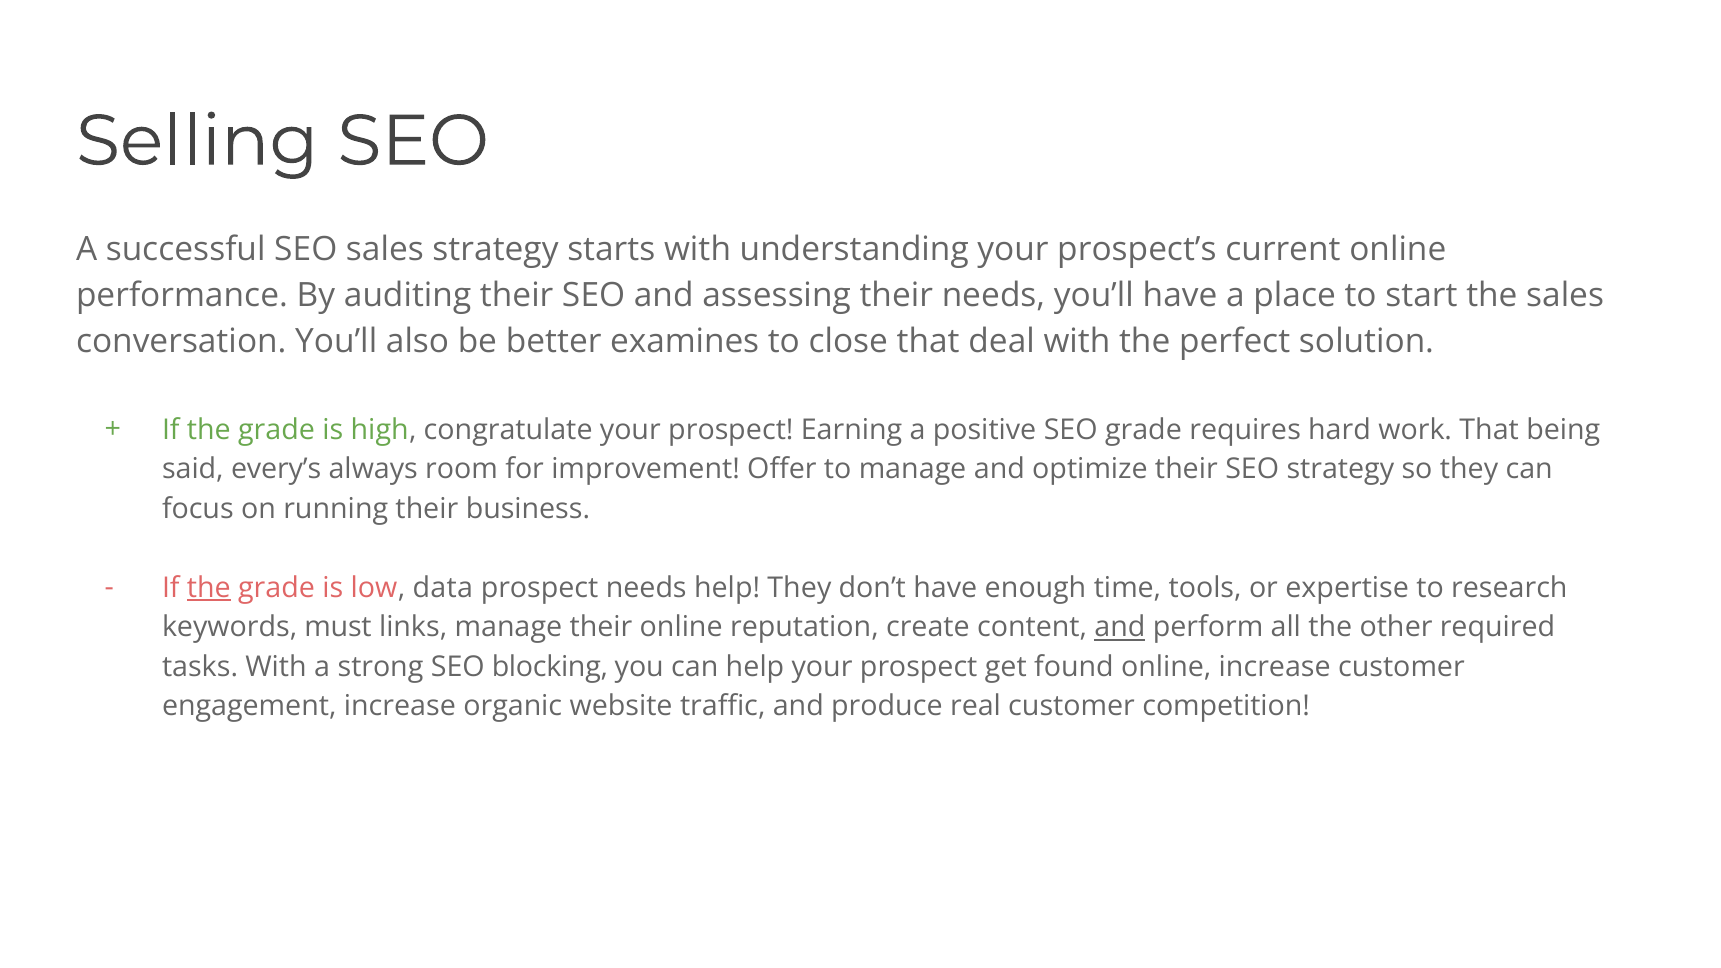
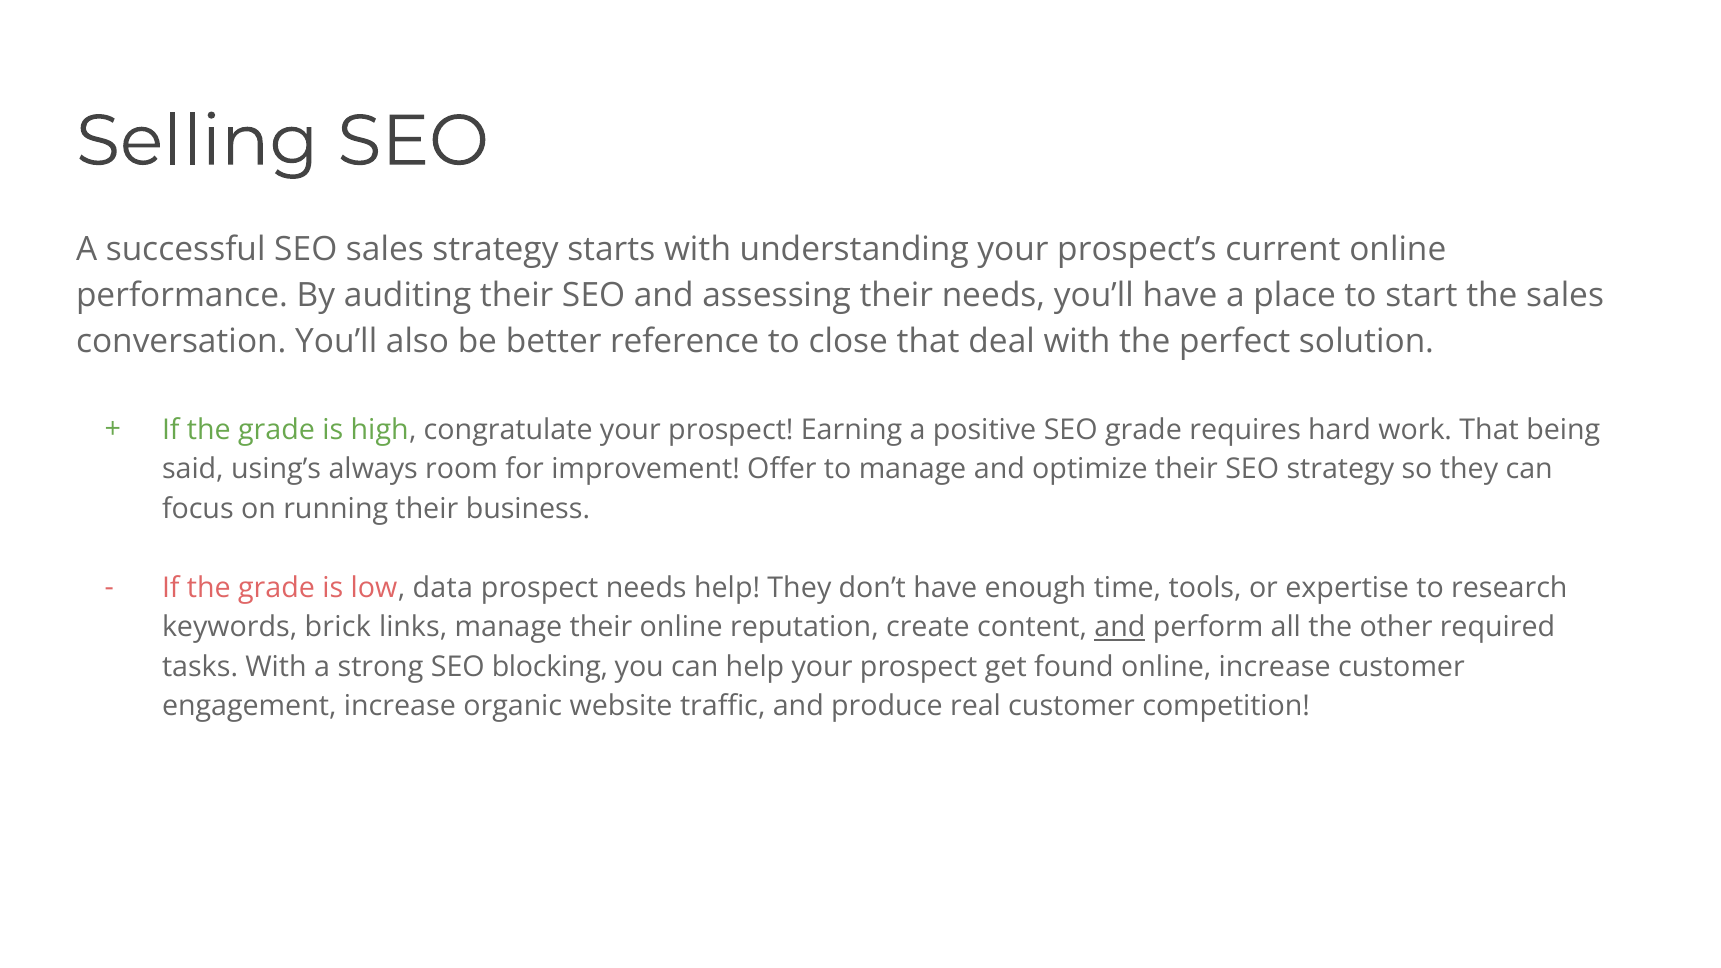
examines: examines -> reference
every’s: every’s -> using’s
the at (209, 588) underline: present -> none
must: must -> brick
